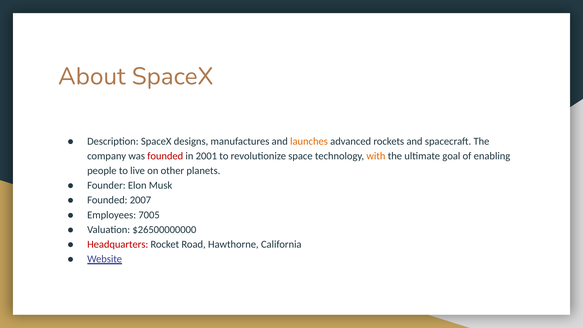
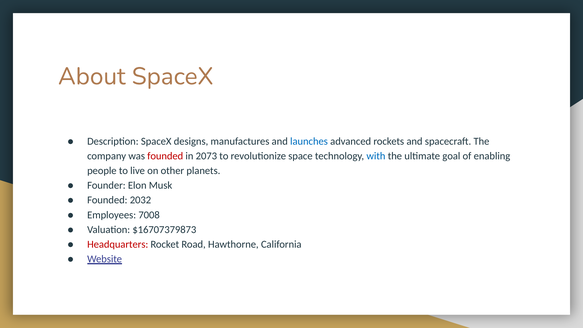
launches colour: orange -> blue
2001: 2001 -> 2073
with colour: orange -> blue
2007: 2007 -> 2032
7005: 7005 -> 7008
$26500000000: $26500000000 -> $16707379873
